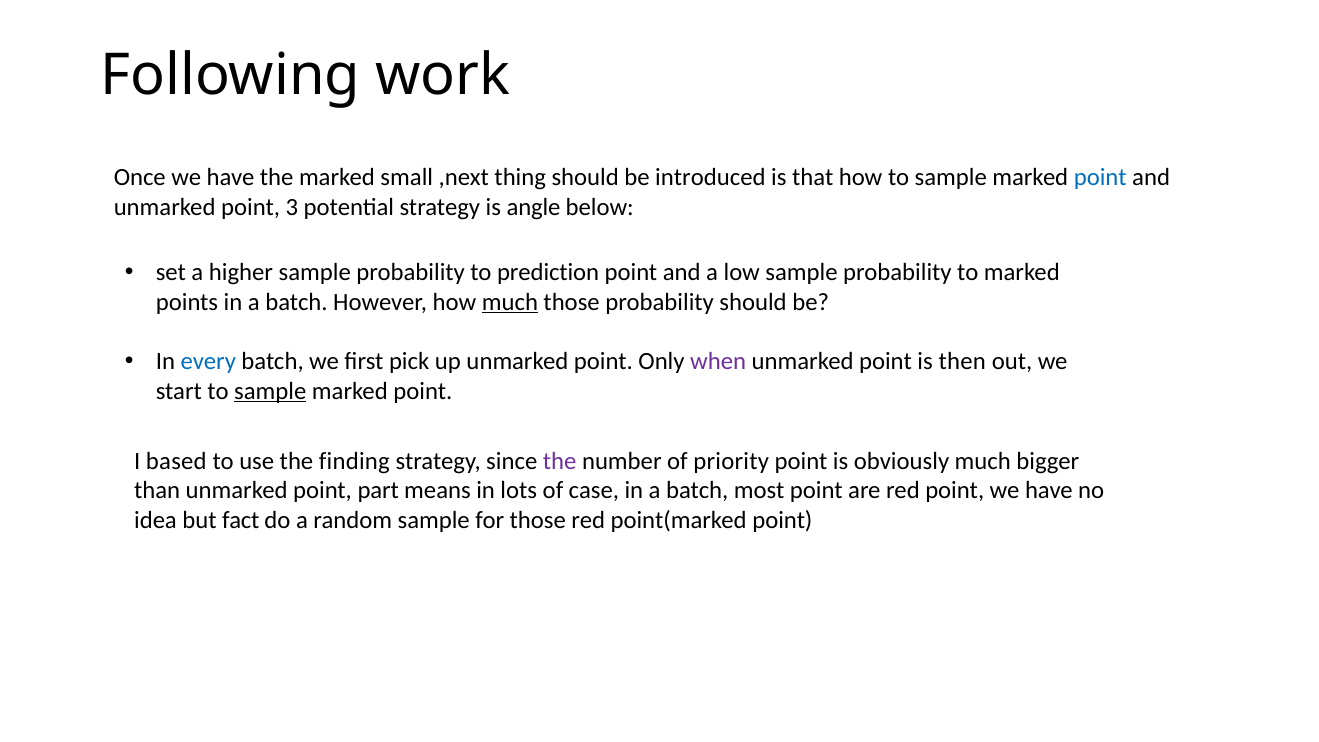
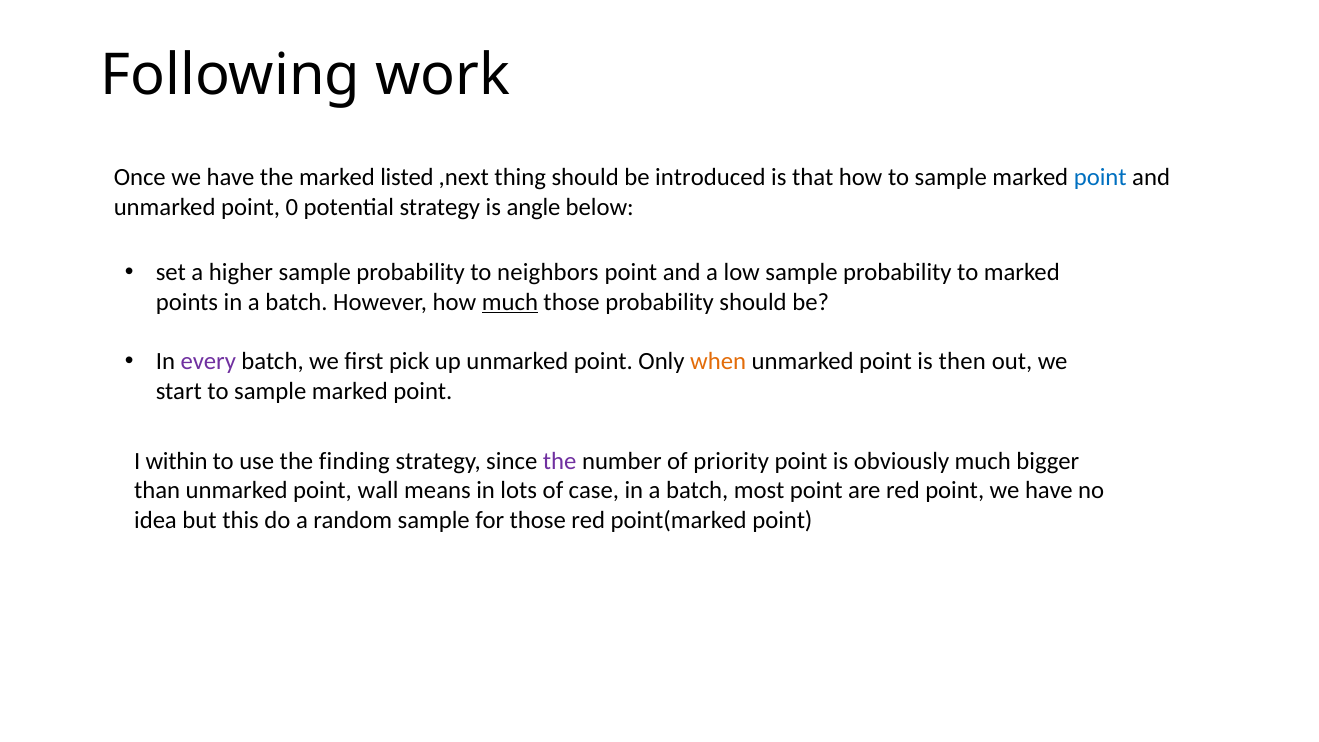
small: small -> listed
3: 3 -> 0
prediction: prediction -> neighbors
every colour: blue -> purple
when colour: purple -> orange
sample at (270, 391) underline: present -> none
based: based -> within
part: part -> wall
fact: fact -> this
